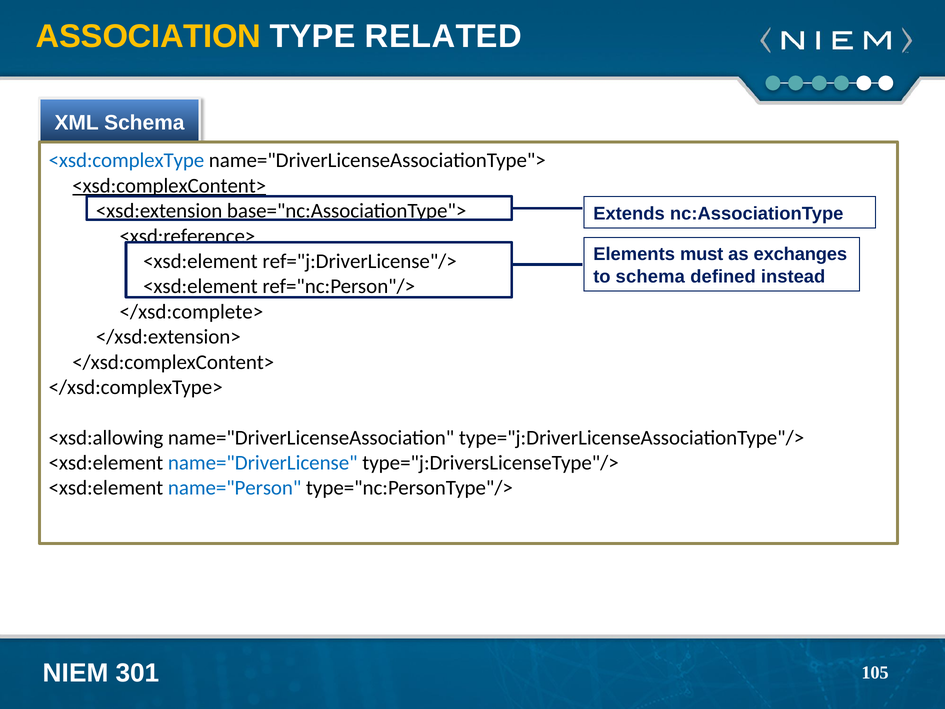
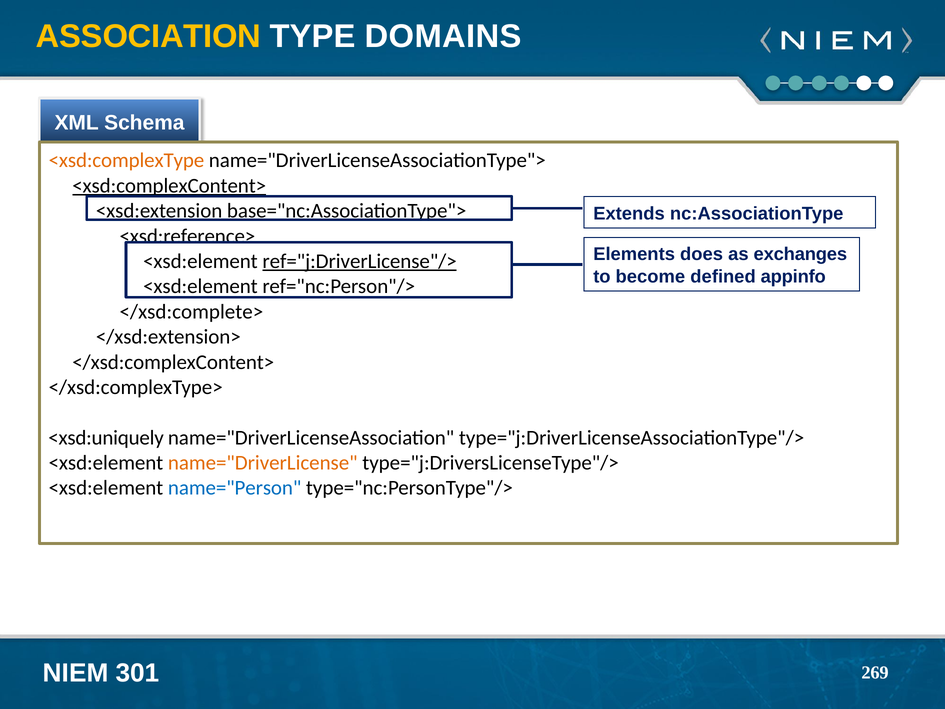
RELATED: RELATED -> DOMAINS
<xsd:complexType colour: blue -> orange
must: must -> does
ref="j:DriverLicense"/> underline: none -> present
to schema: schema -> become
instead: instead -> appinfo
<xsd:allowing: <xsd:allowing -> <xsd:uniquely
name="DriverLicense colour: blue -> orange
105: 105 -> 269
